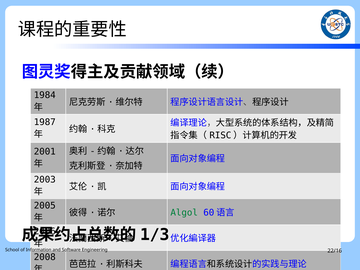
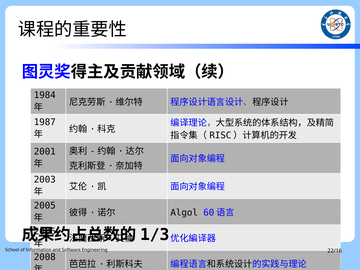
Algol colour: green -> black
